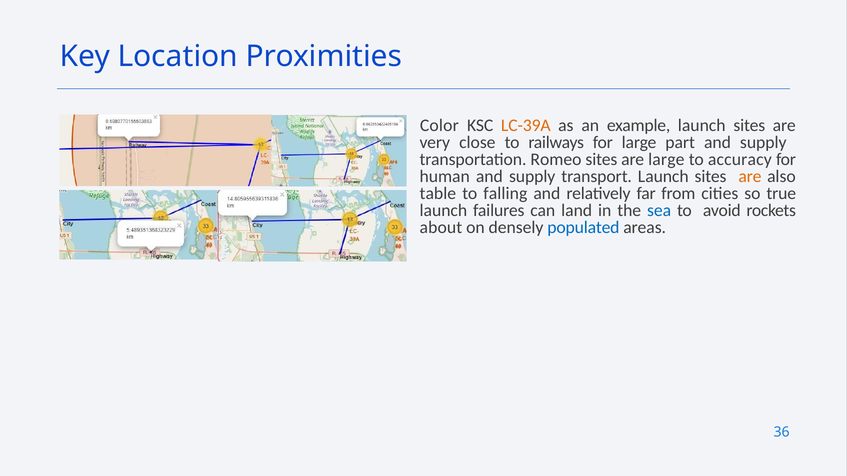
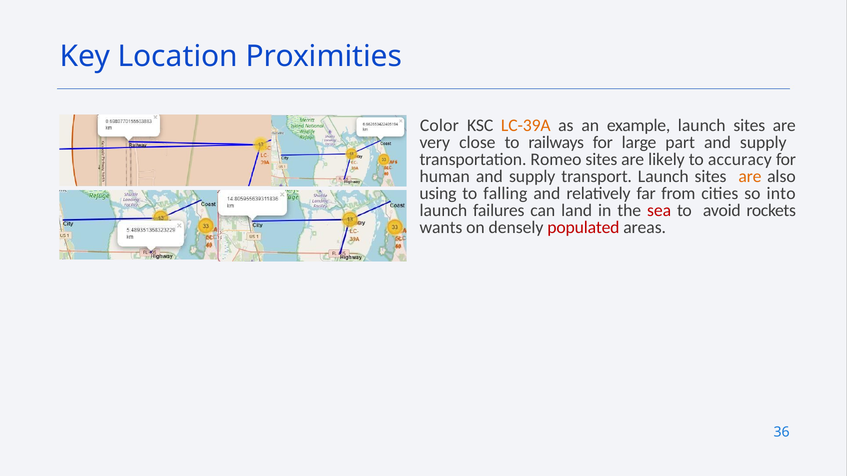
are large: large -> likely
table: table -> using
true: true -> into
sea colour: blue -> red
about: about -> wants
populated colour: blue -> red
